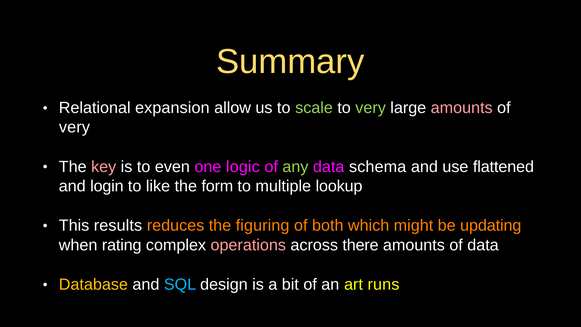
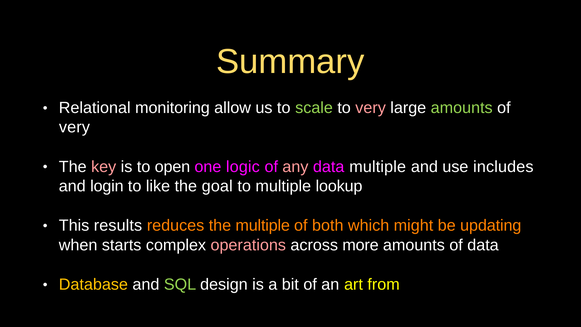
expansion: expansion -> monitoring
very at (371, 108) colour: light green -> pink
amounts at (462, 108) colour: pink -> light green
even: even -> open
any colour: light green -> pink
data schema: schema -> multiple
flattened: flattened -> includes
form: form -> goal
the figuring: figuring -> multiple
rating: rating -> starts
there: there -> more
SQL colour: light blue -> light green
runs: runs -> from
